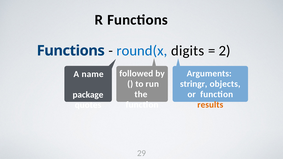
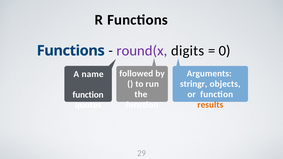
round(x colour: blue -> purple
2: 2 -> 0
package at (88, 95): package -> function
